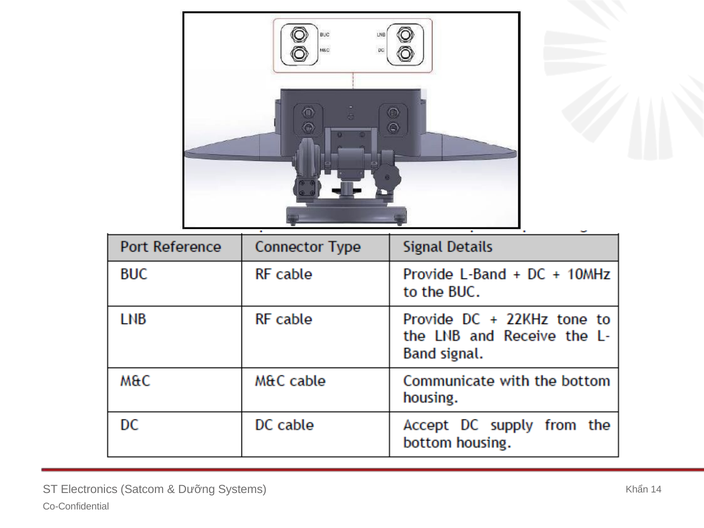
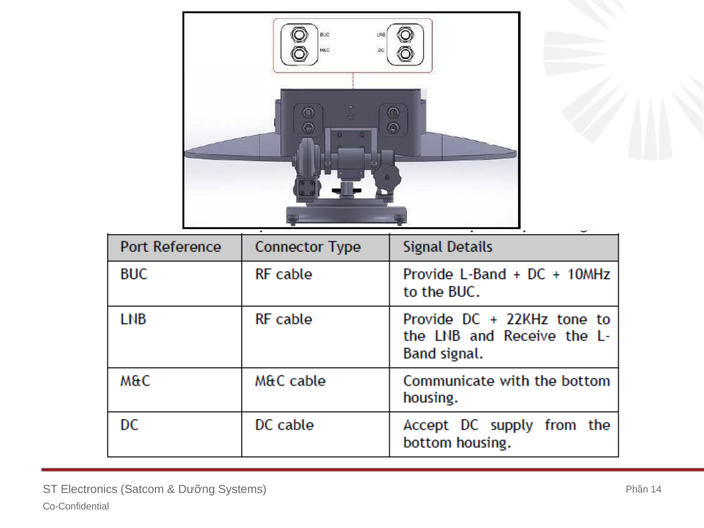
Khẩn: Khẩn -> Phần
